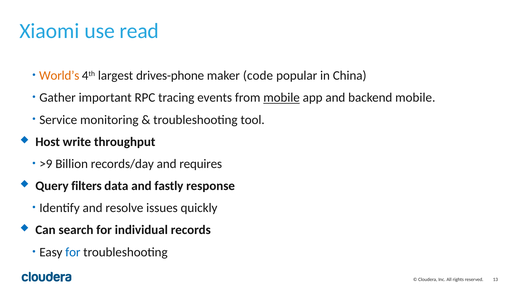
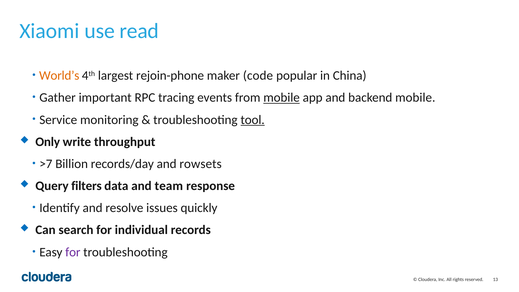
drives-phone: drives-phone -> rejoin-phone
tool underline: none -> present
Host: Host -> Only
>9: >9 -> >7
requires: requires -> rowsets
fastly: fastly -> team
for at (73, 252) colour: blue -> purple
